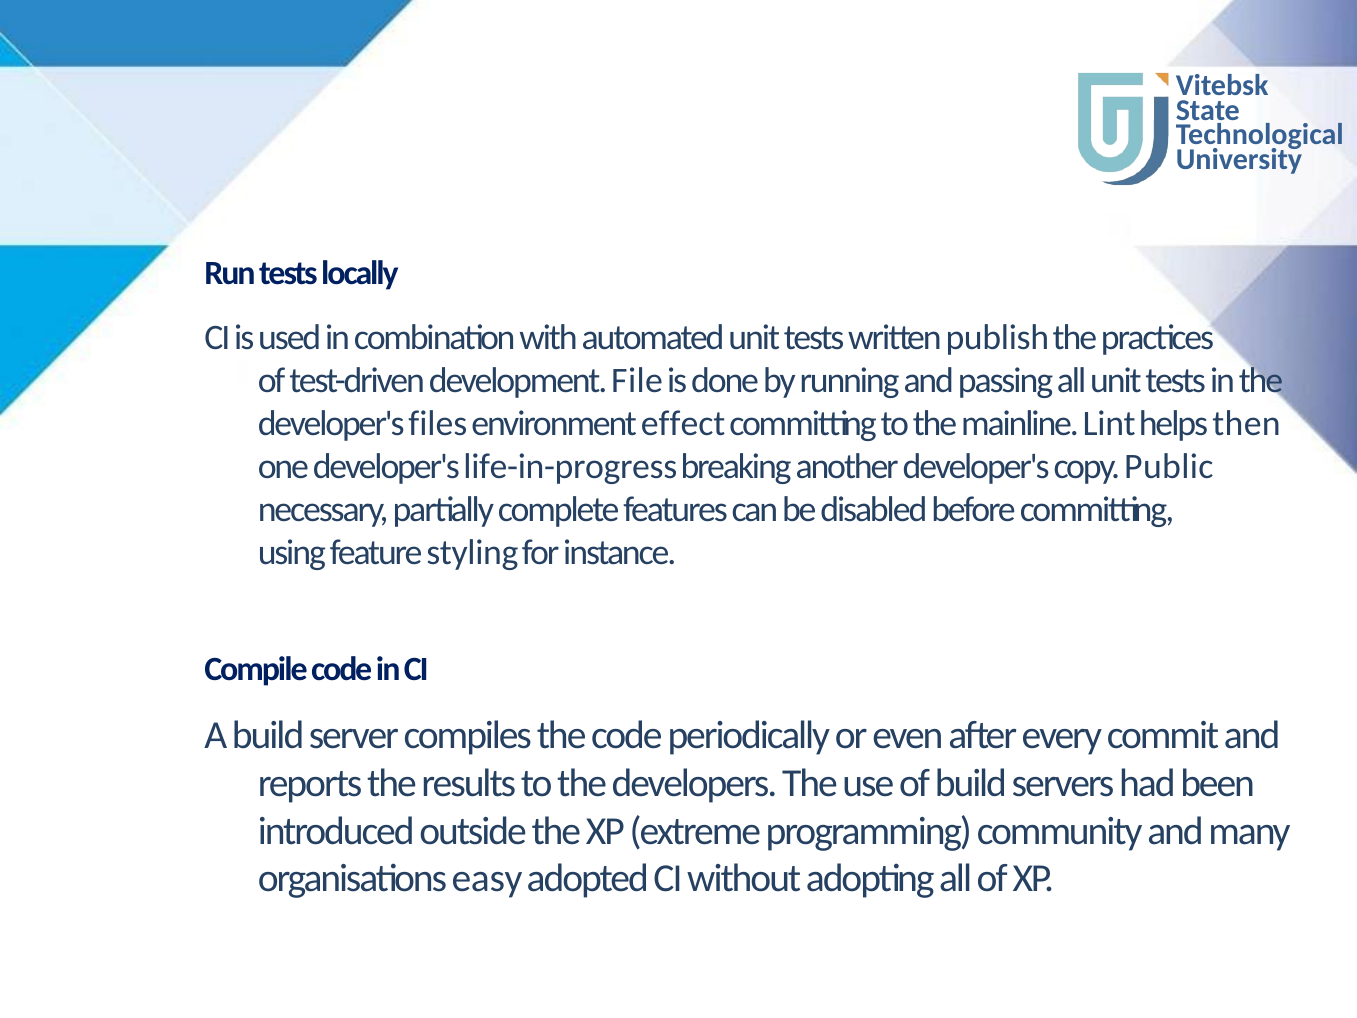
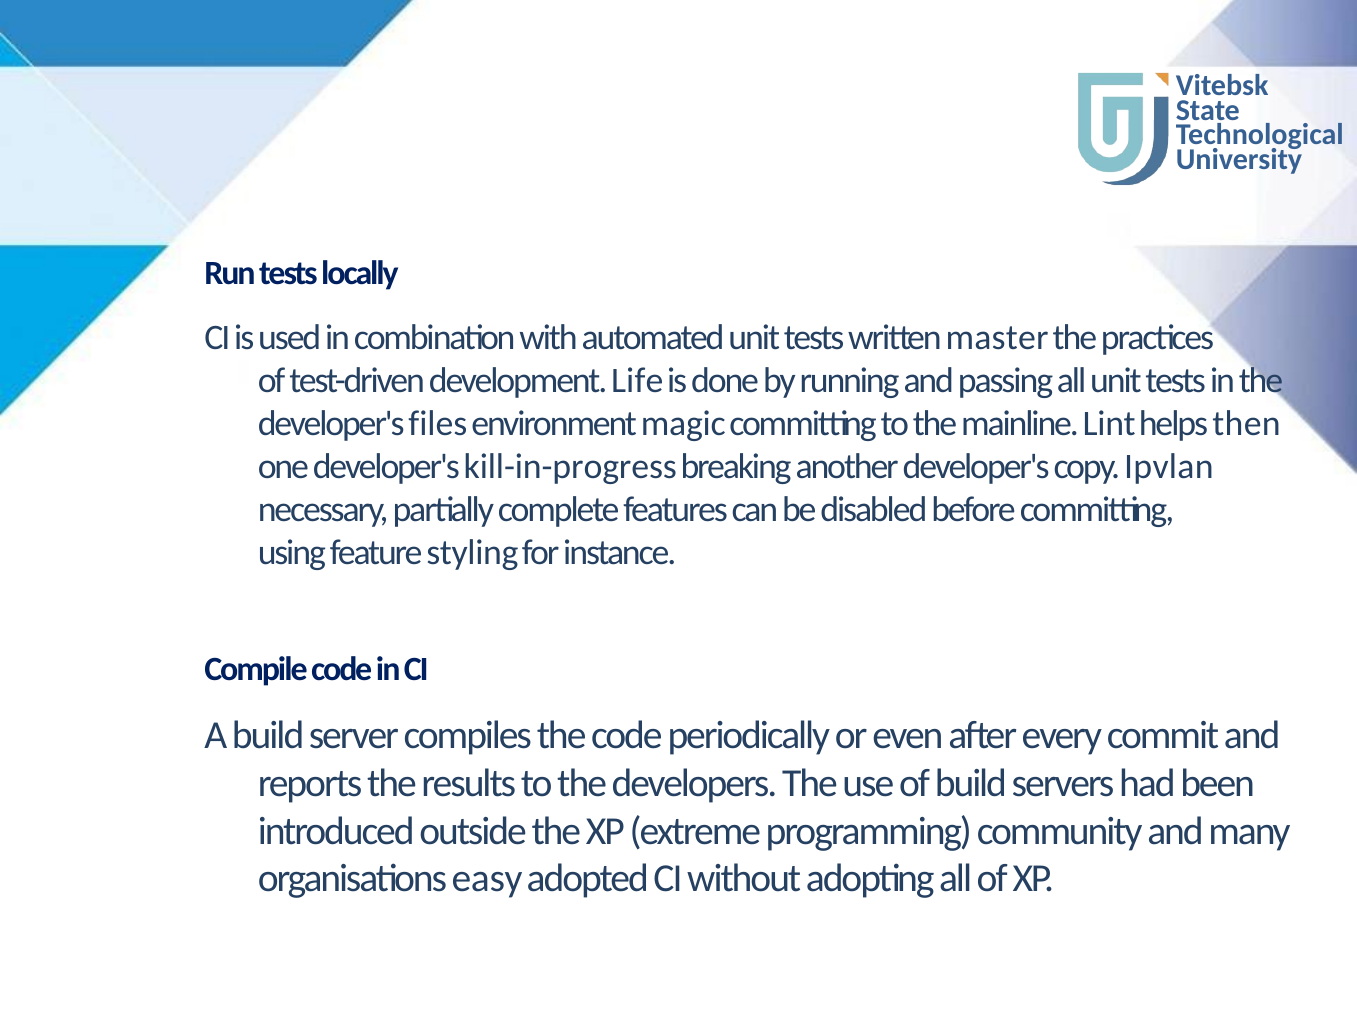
publish: publish -> master
File: File -> Life
effect: effect -> magic
life-in-progress: life-in-progress -> kill-in-progress
Public: Public -> Ipvlan
